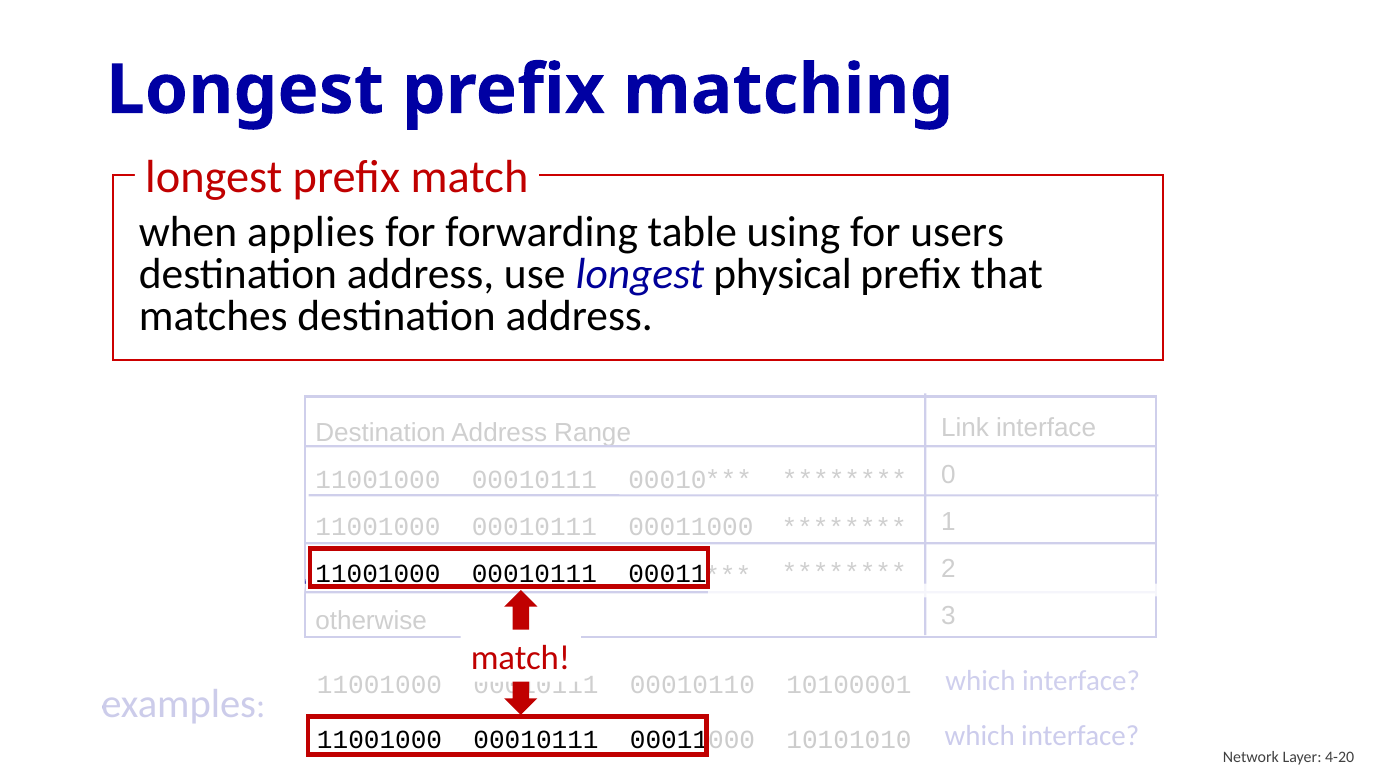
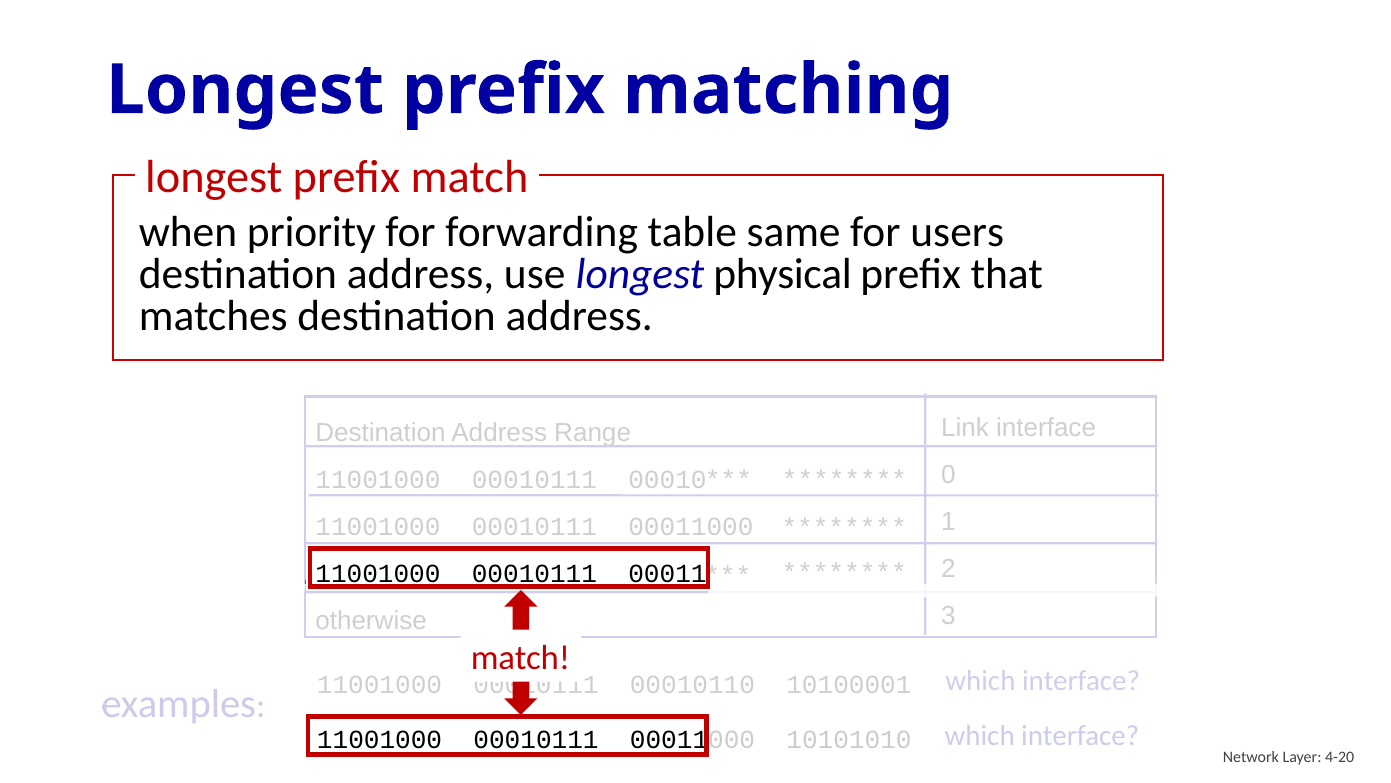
applies: applies -> priority
using: using -> same
